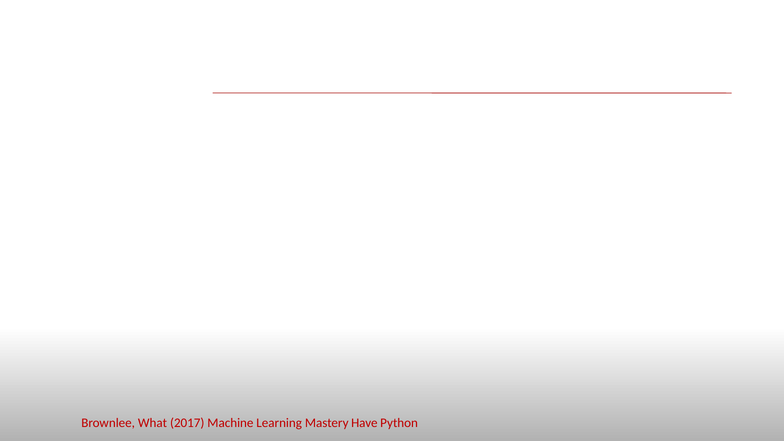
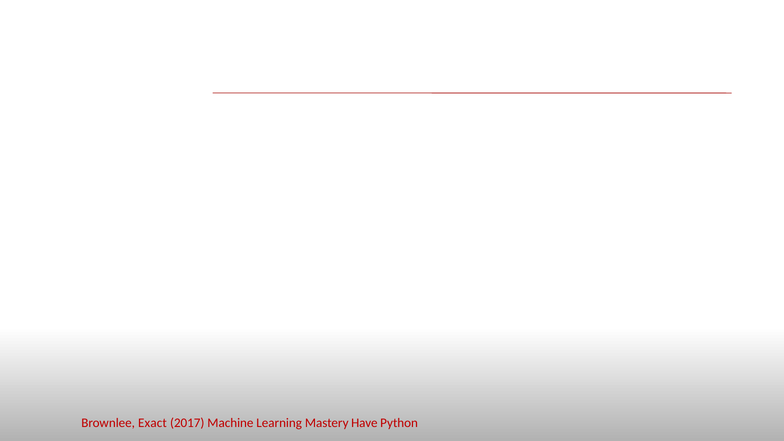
What: What -> Exact
